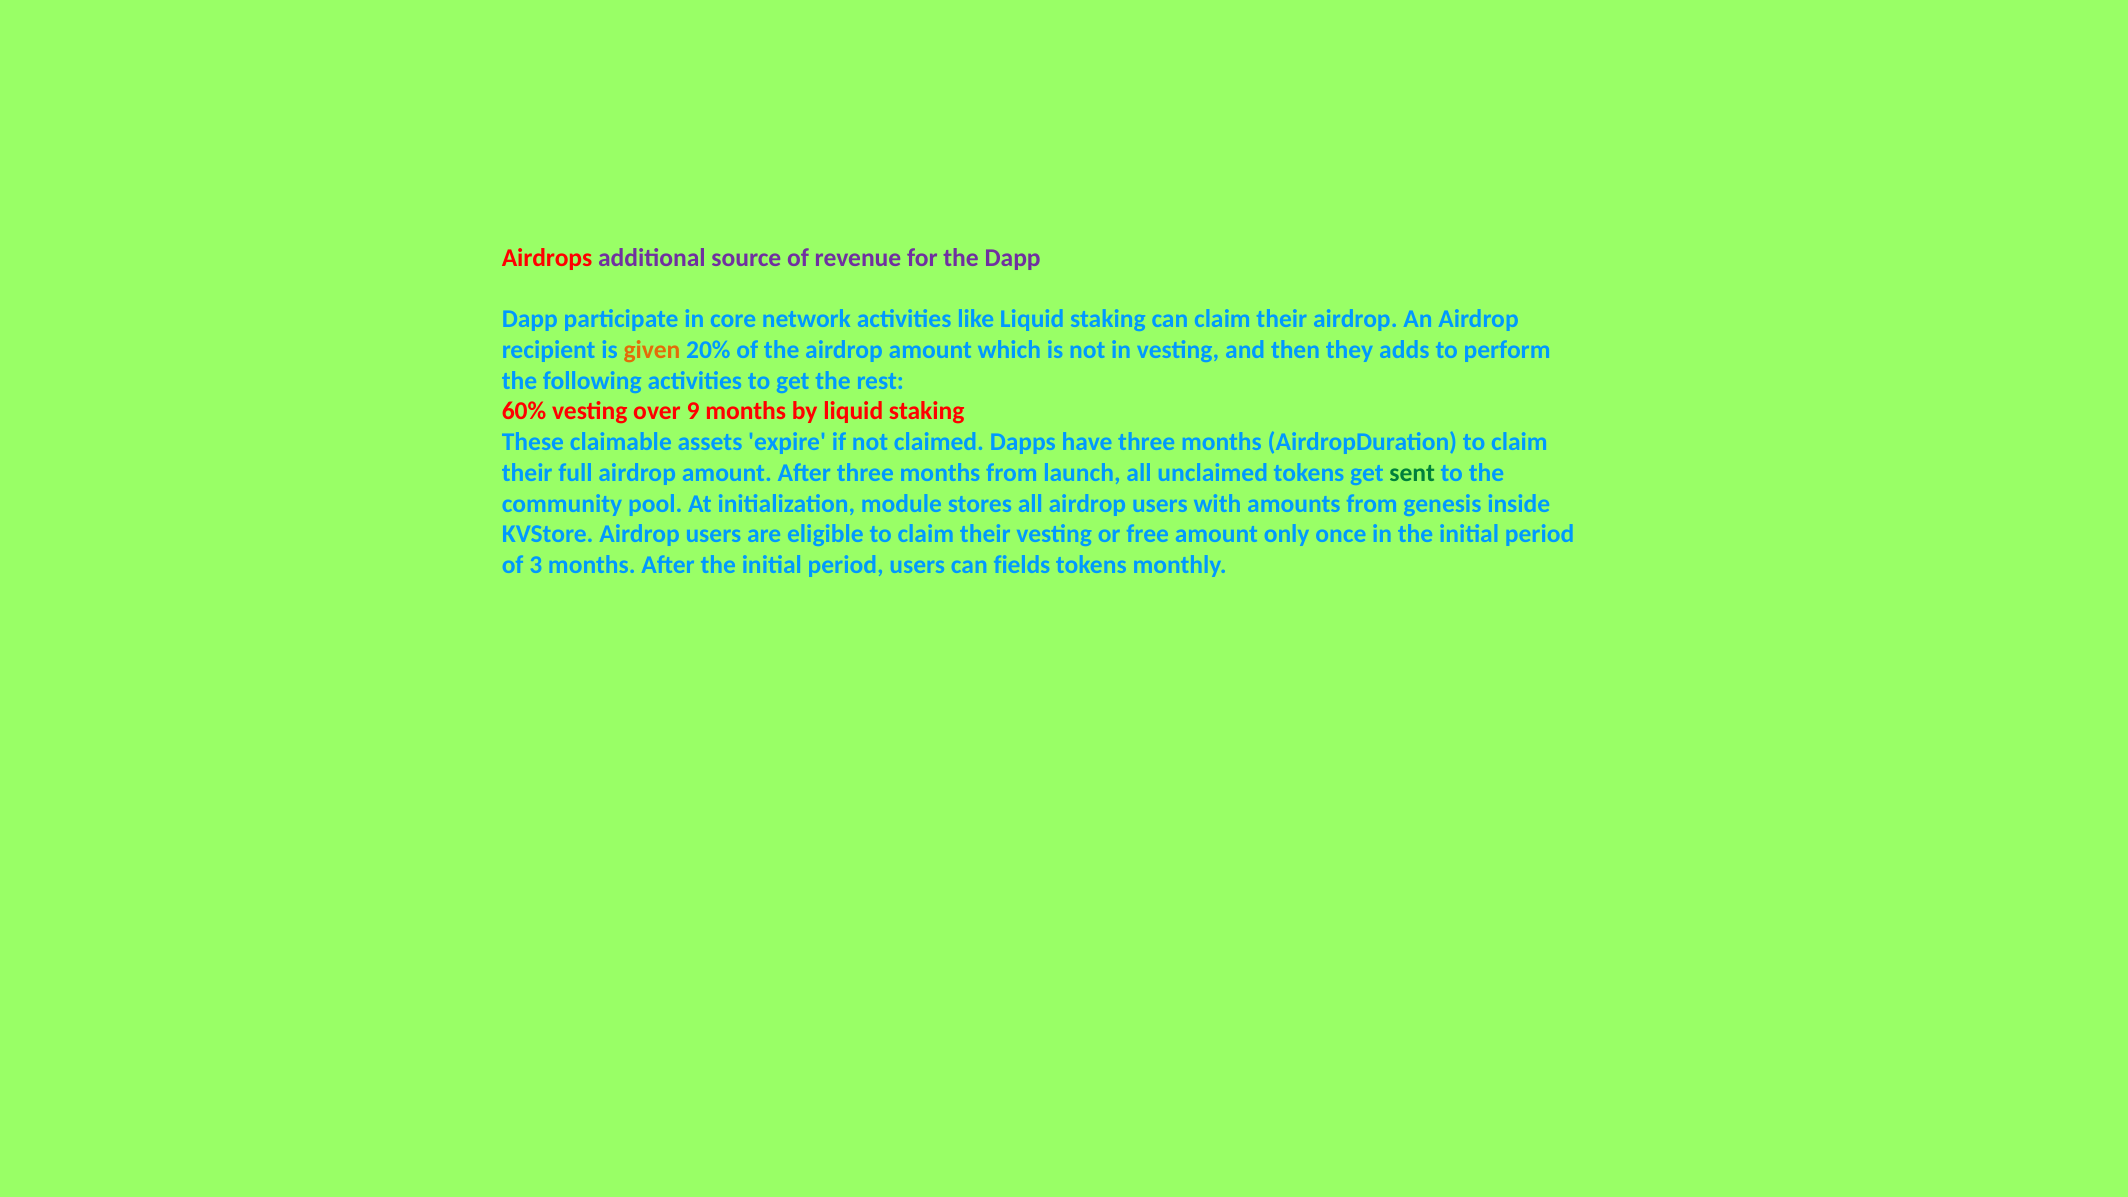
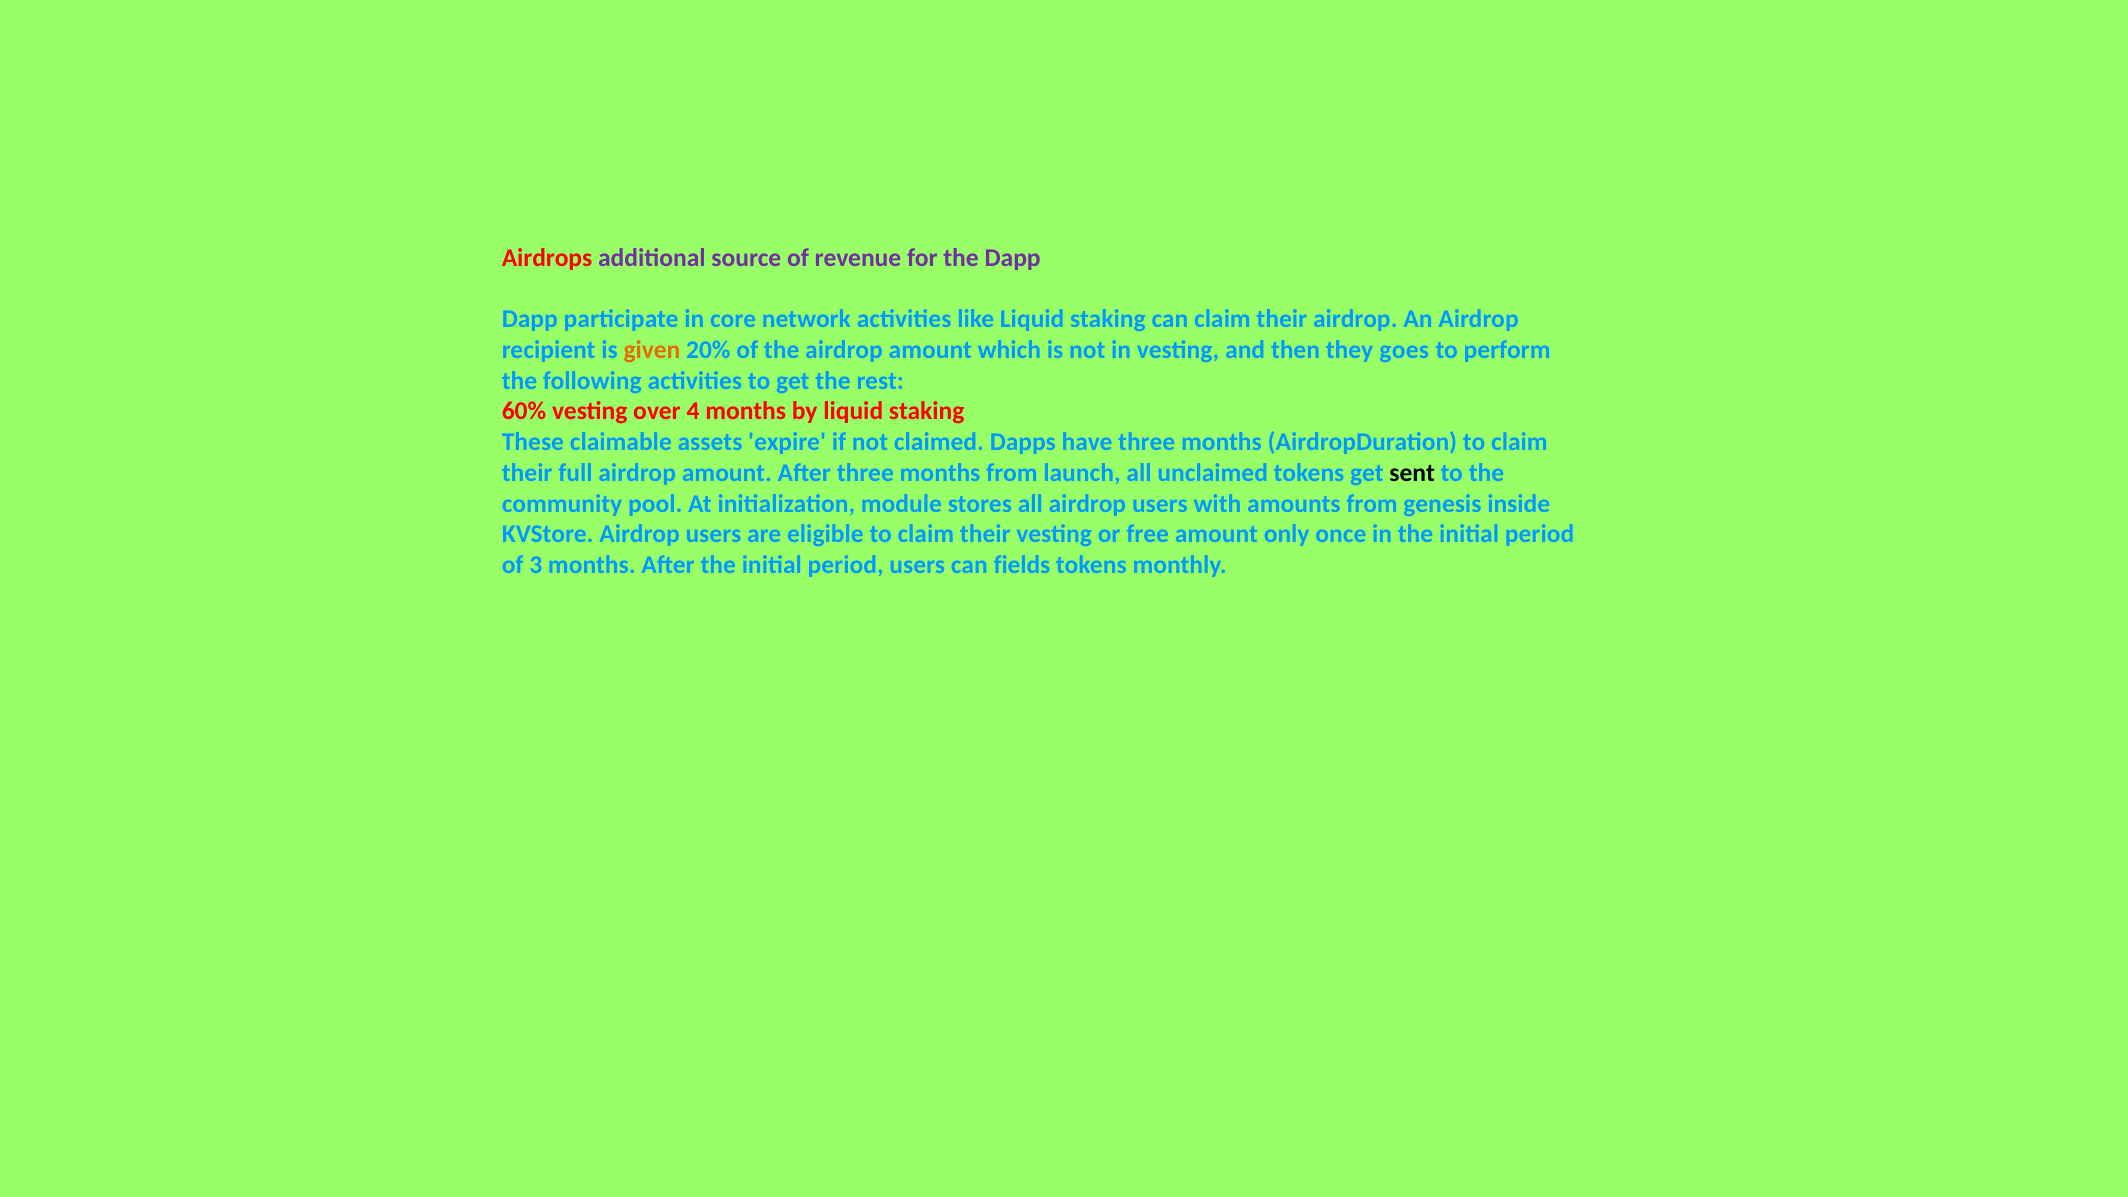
adds: adds -> goes
9: 9 -> 4
sent colour: green -> black
